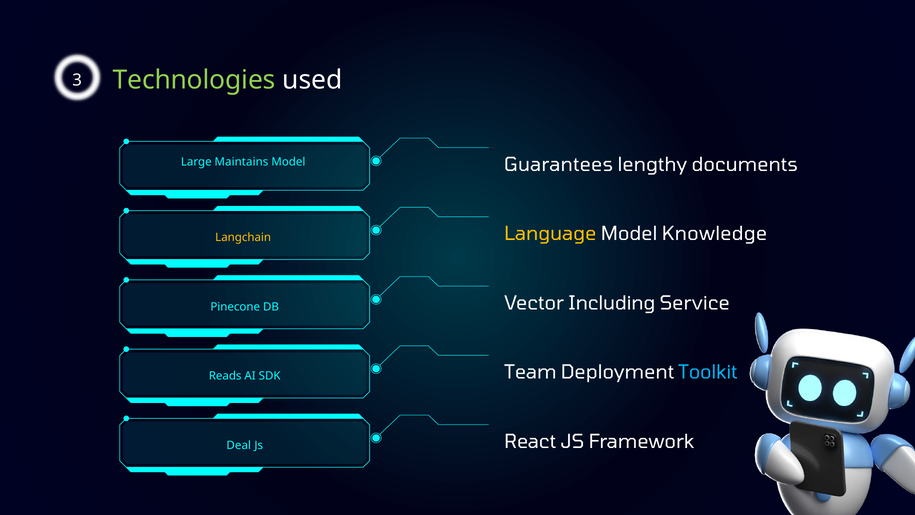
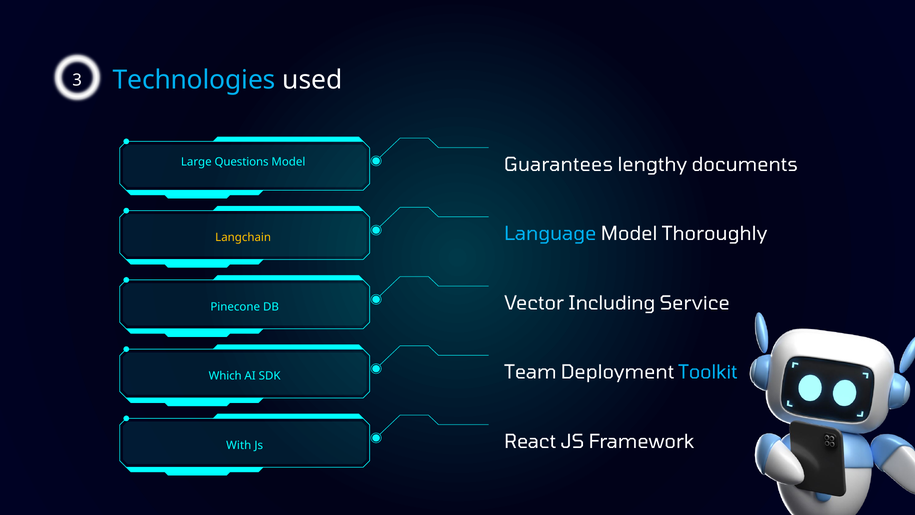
Technologies colour: light green -> light blue
Maintains: Maintains -> Questions
Language colour: yellow -> light blue
Knowledge: Knowledge -> Thoroughly
Reads: Reads -> Which
Deal: Deal -> With
